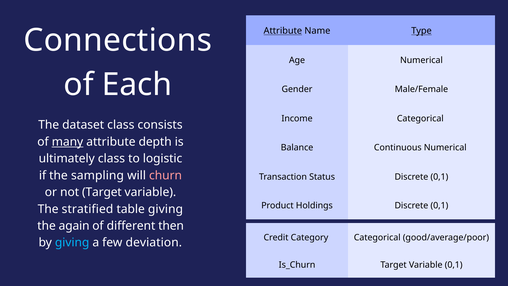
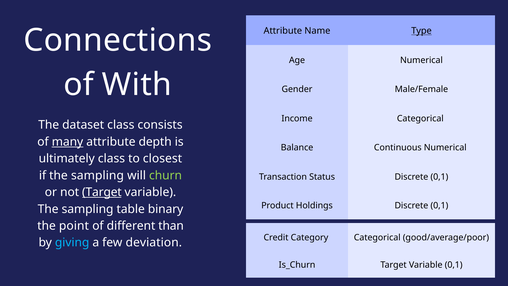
Attribute at (283, 31) underline: present -> none
Each: Each -> With
logistic: logistic -> closest
churn colour: pink -> light green
Target at (102, 192) underline: none -> present
stratified at (87, 209): stratified -> sampling
table giving: giving -> binary
again: again -> point
then: then -> than
